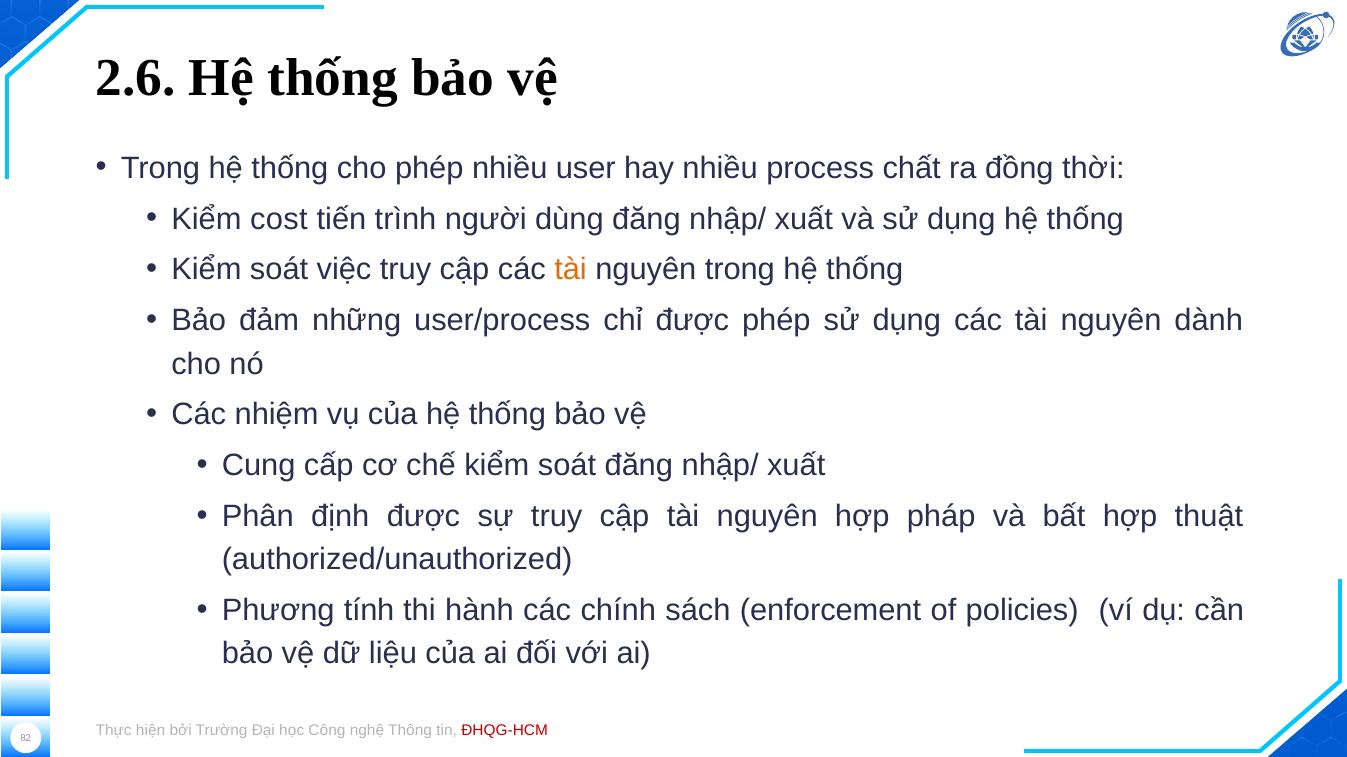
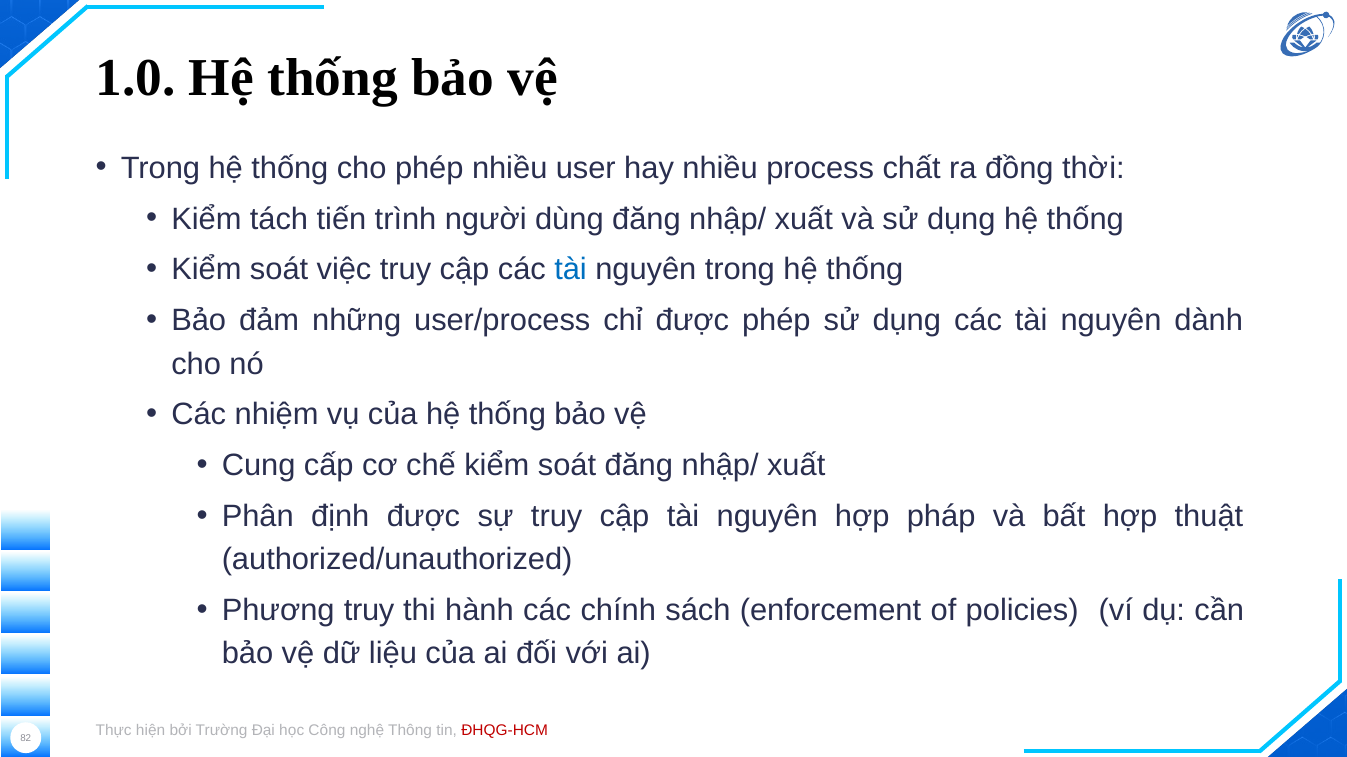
2.6: 2.6 -> 1.0
cost: cost -> tách
tài at (571, 270) colour: orange -> blue
Phương tính: tính -> truy
